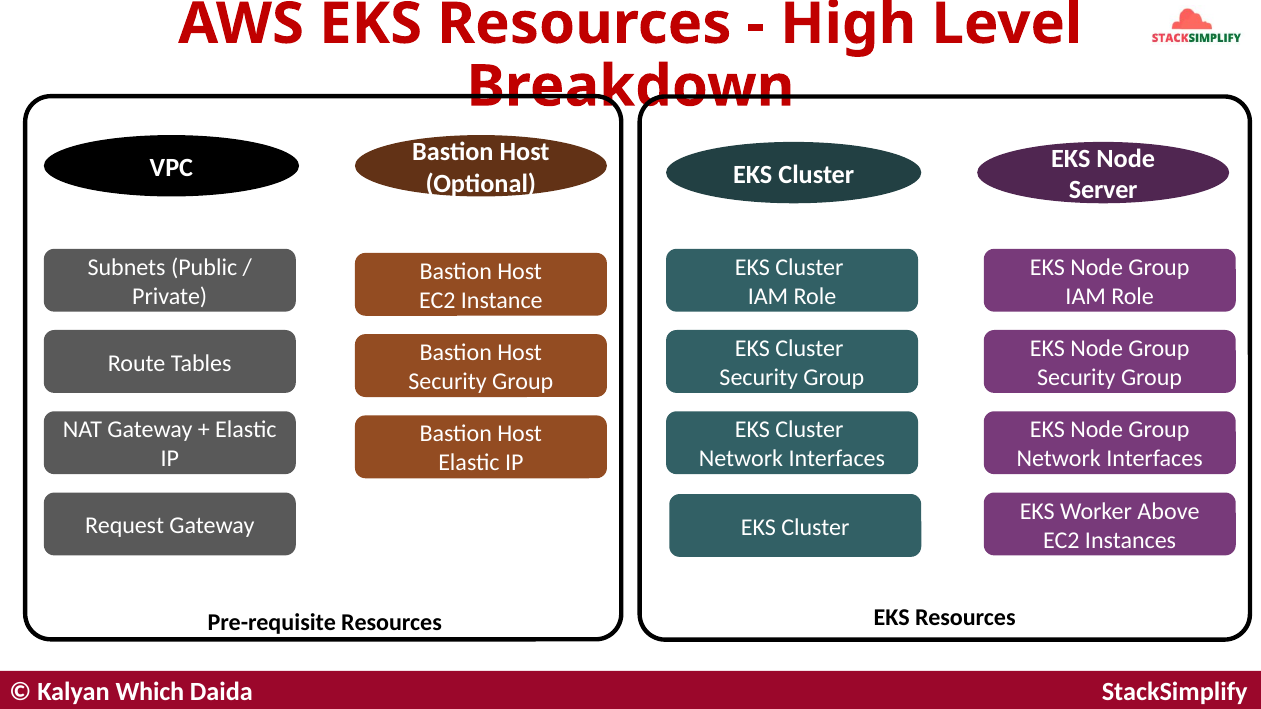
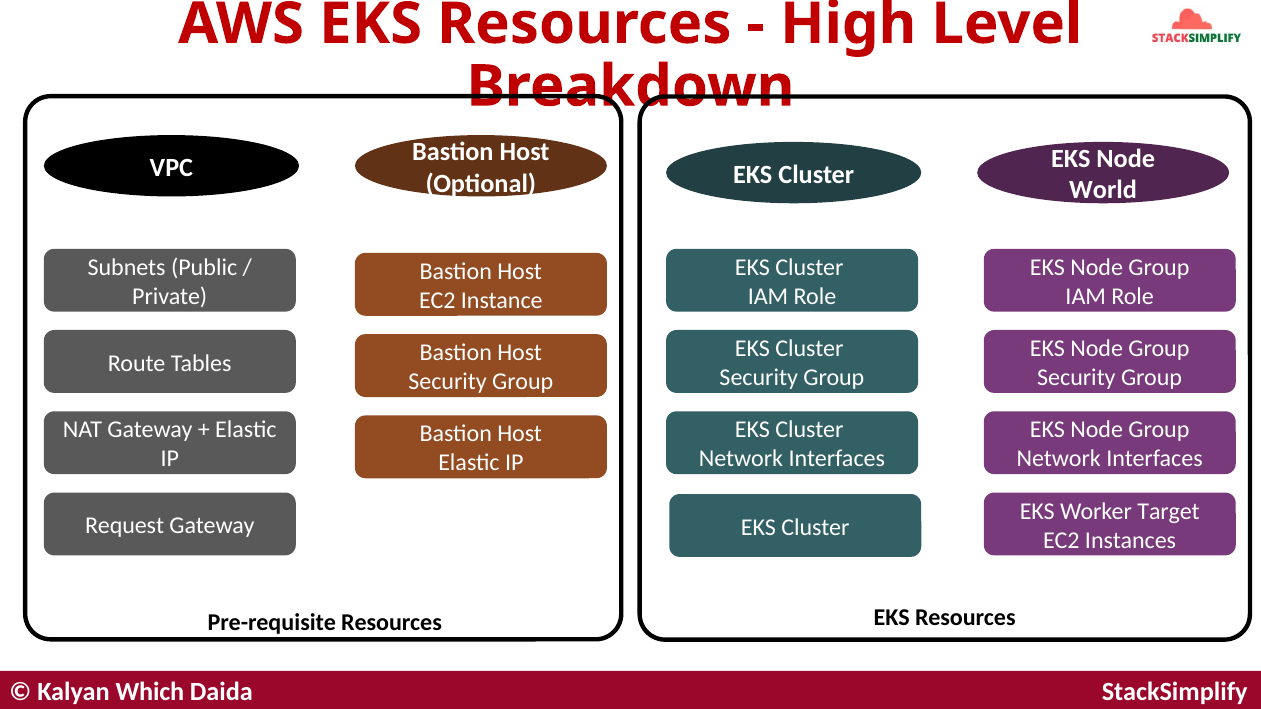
Server: Server -> World
Above: Above -> Target
